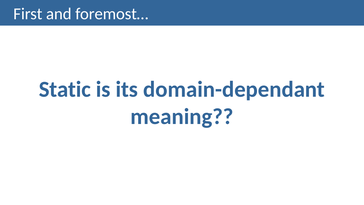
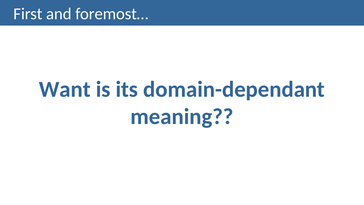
Static: Static -> Want
